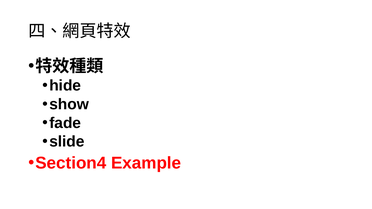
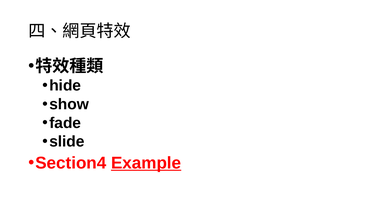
Example underline: none -> present
